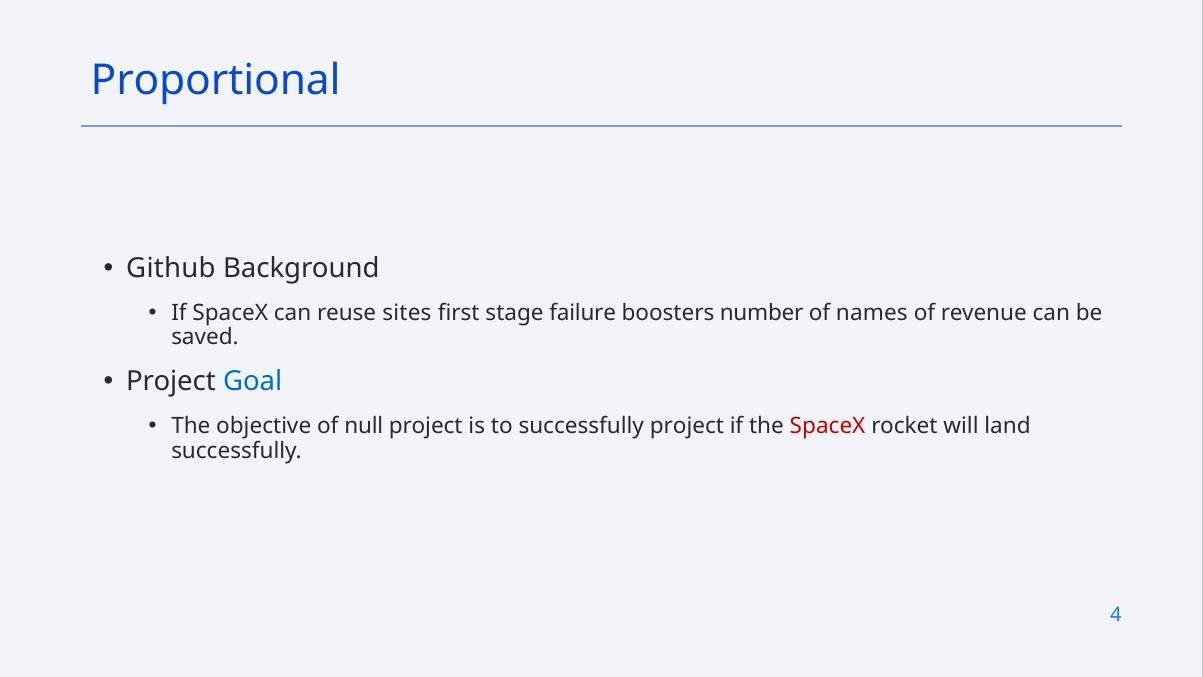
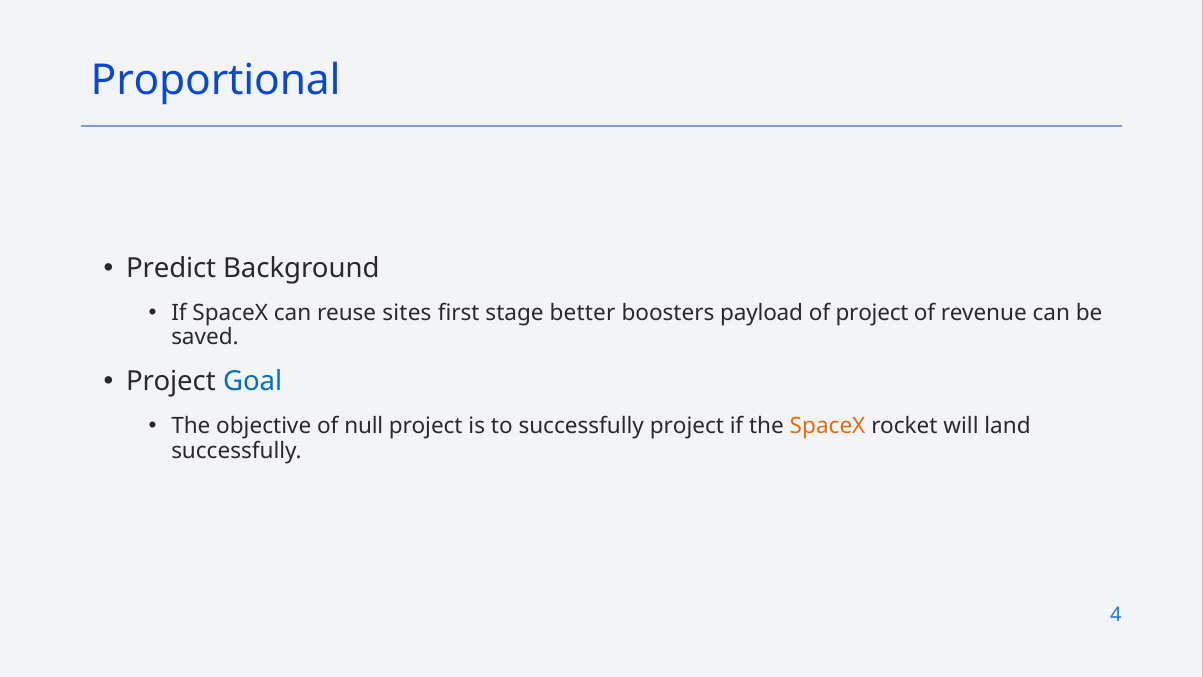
Github: Github -> Predict
failure: failure -> better
number: number -> payload
of names: names -> project
SpaceX at (828, 426) colour: red -> orange
